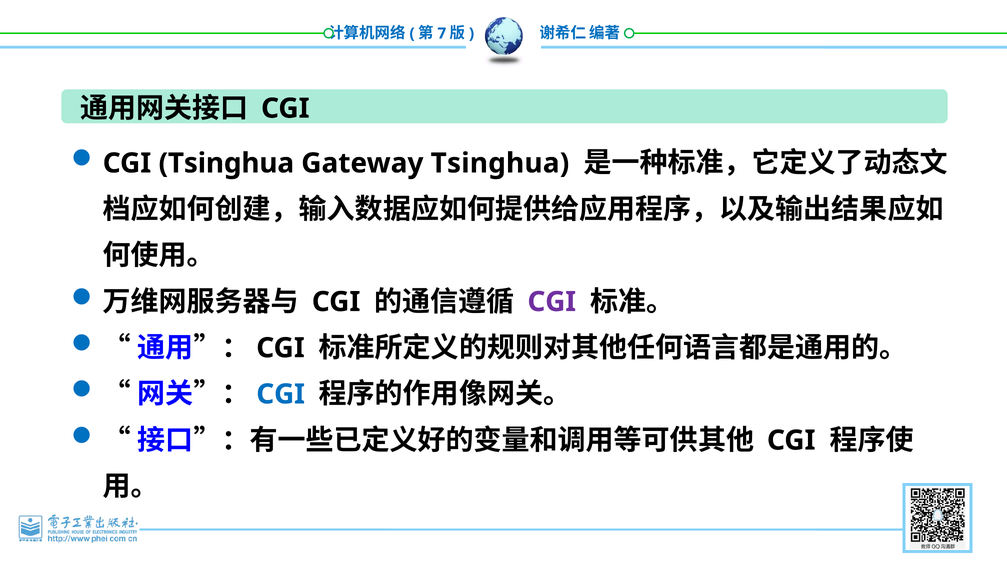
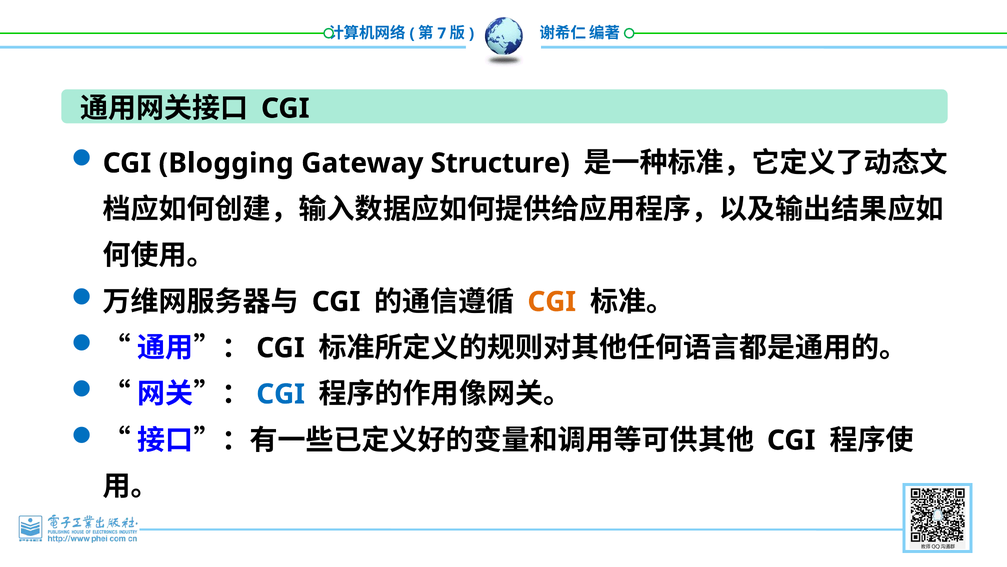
CGI Tsinghua: Tsinghua -> Blogging
Gateway Tsinghua: Tsinghua -> Structure
CGI at (552, 302) colour: purple -> orange
